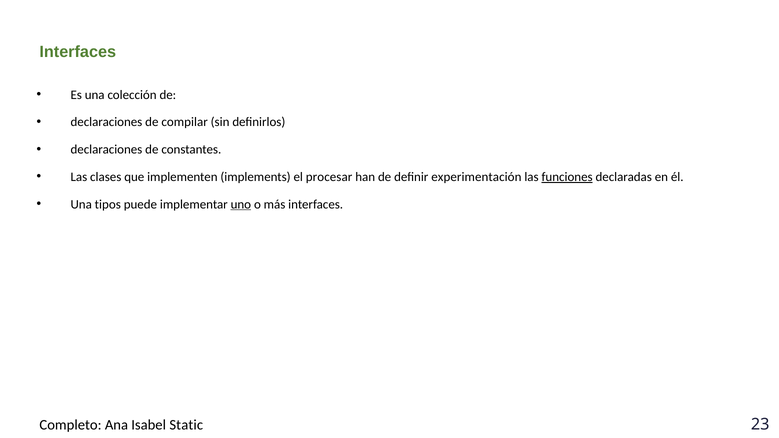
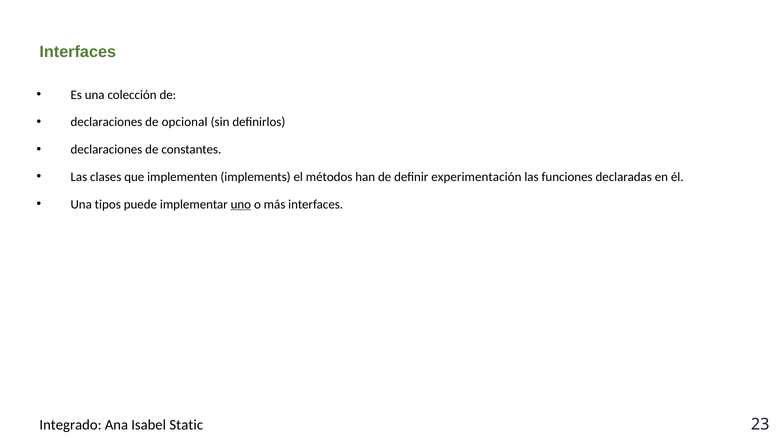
compilar: compilar -> opcional
procesar: procesar -> métodos
funciones underline: present -> none
Completo: Completo -> Integrado
